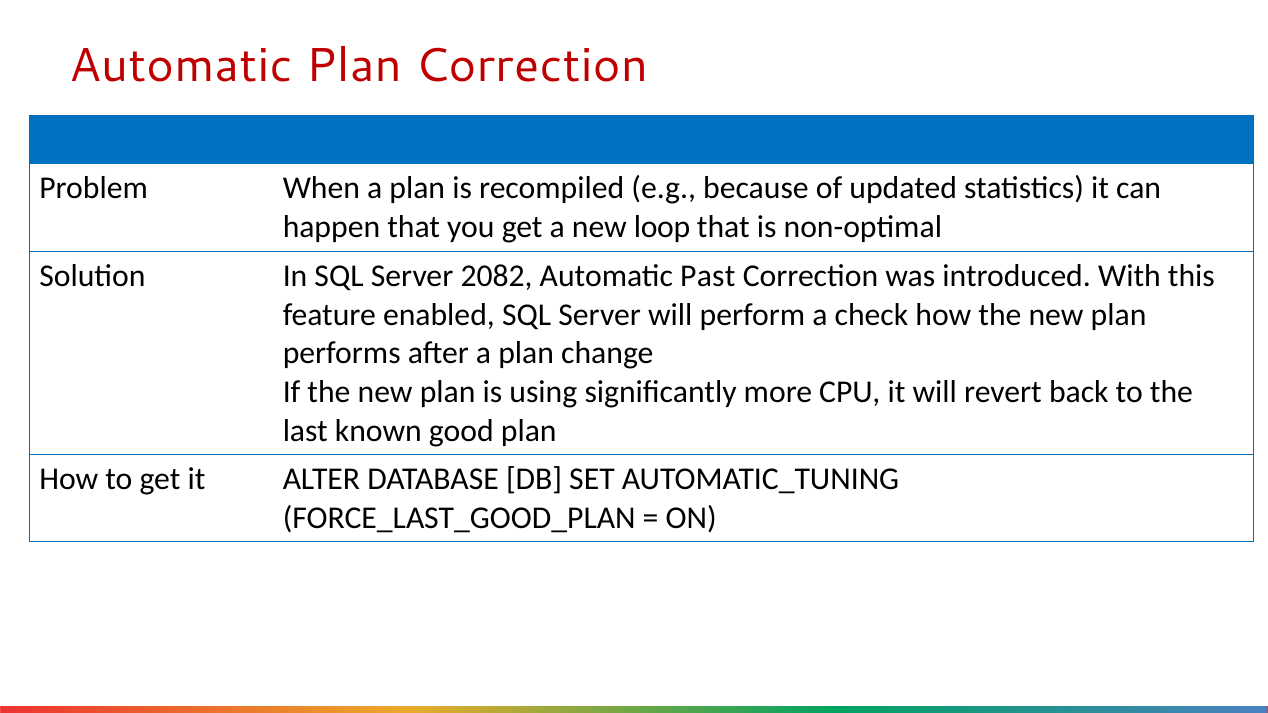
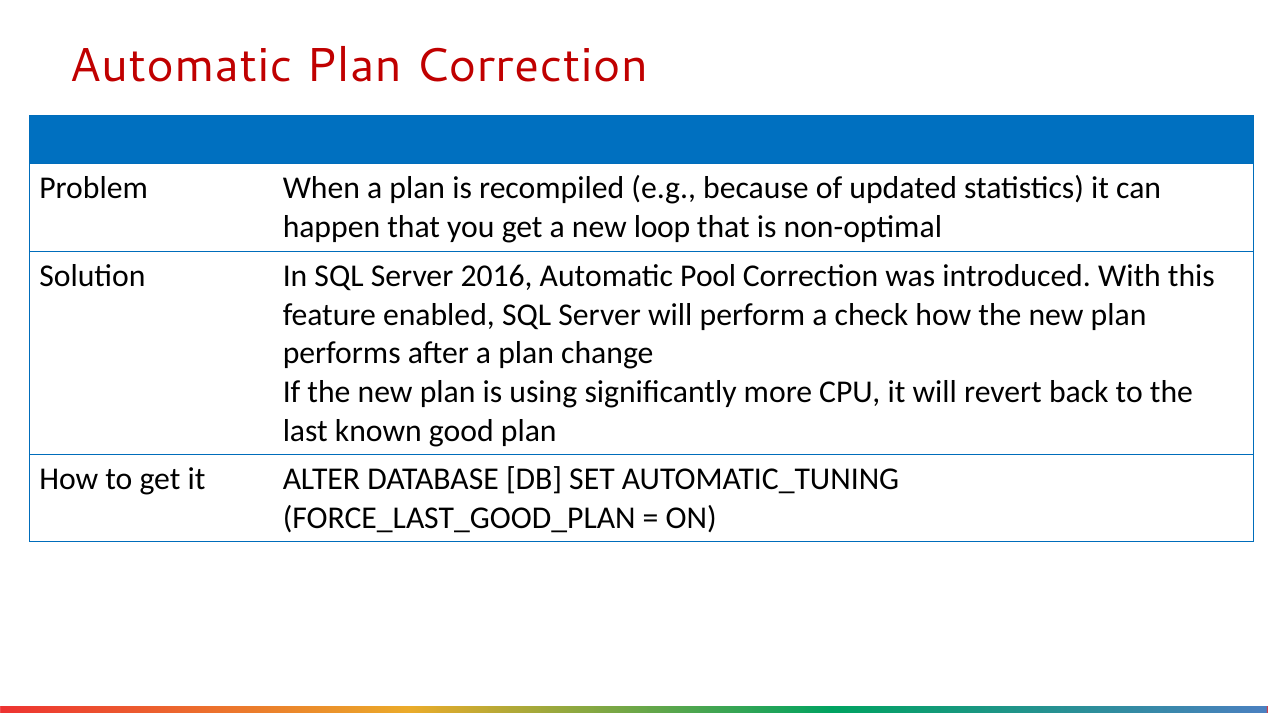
2082: 2082 -> 2016
Past: Past -> Pool
